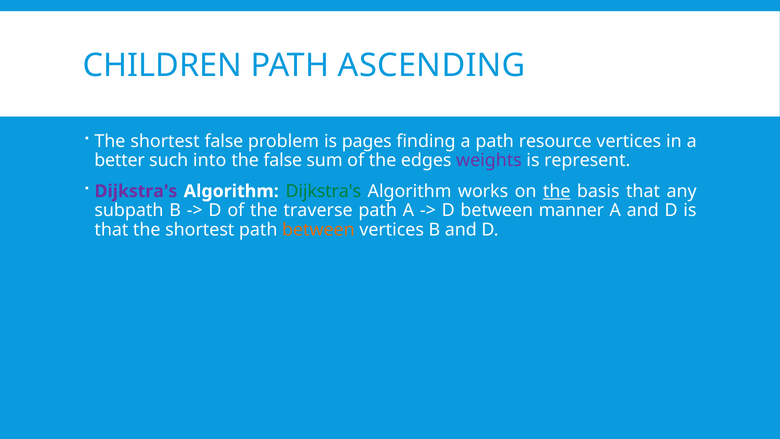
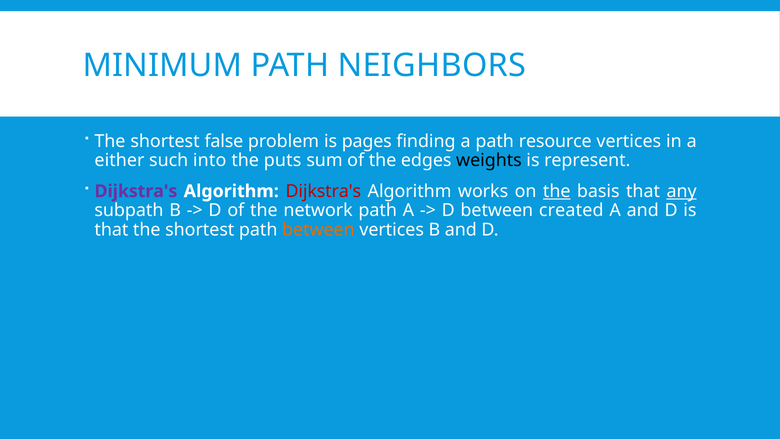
CHILDREN: CHILDREN -> MINIMUM
ASCENDING: ASCENDING -> NEIGHBORS
better: better -> either
the false: false -> puts
weights colour: purple -> black
Dijkstra's at (323, 191) colour: green -> red
any underline: none -> present
traverse: traverse -> network
manner: manner -> created
